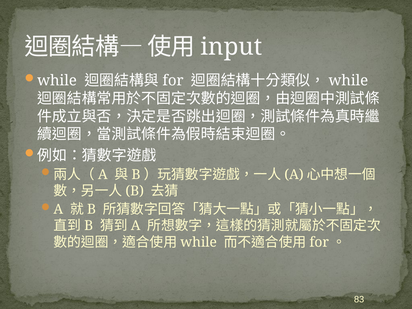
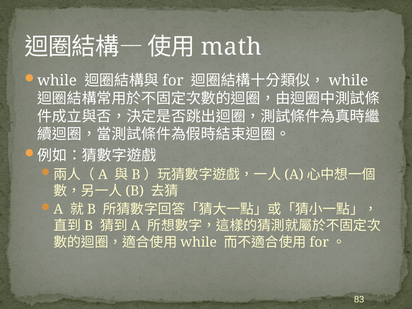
input: input -> math
